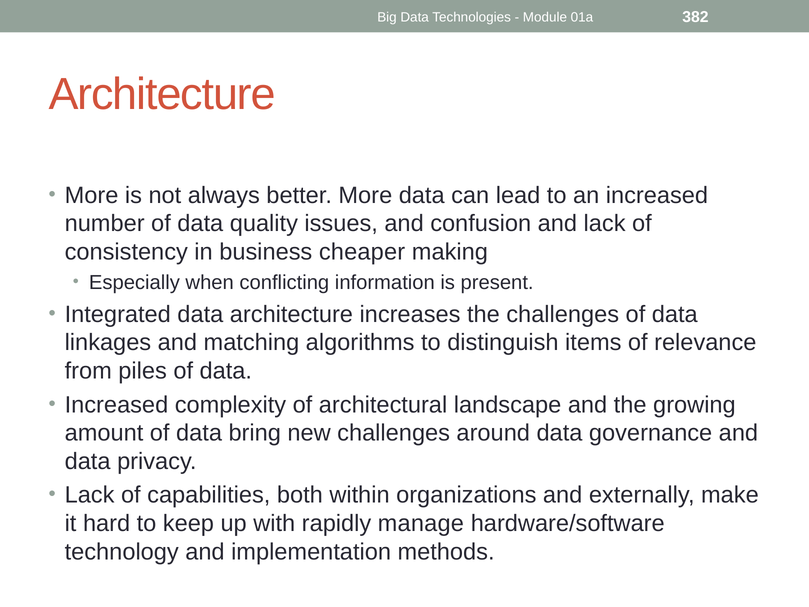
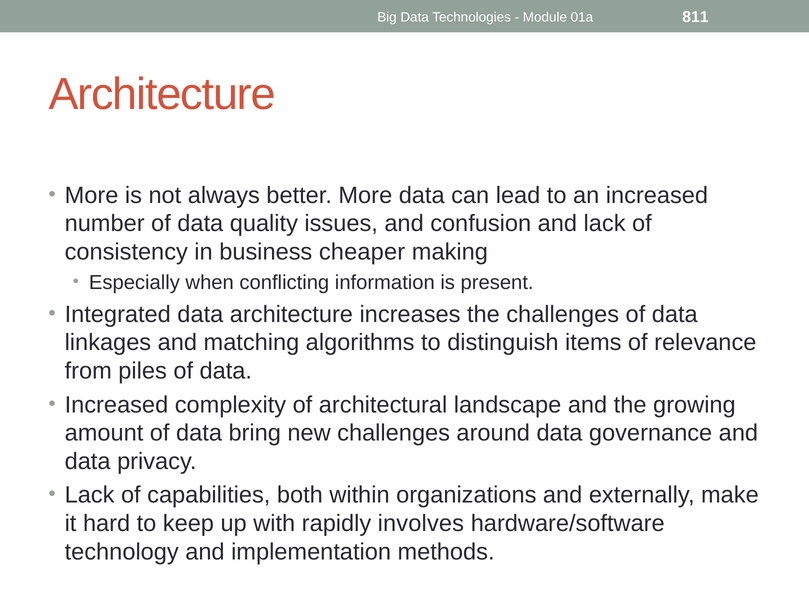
382: 382 -> 811
manage: manage -> involves
